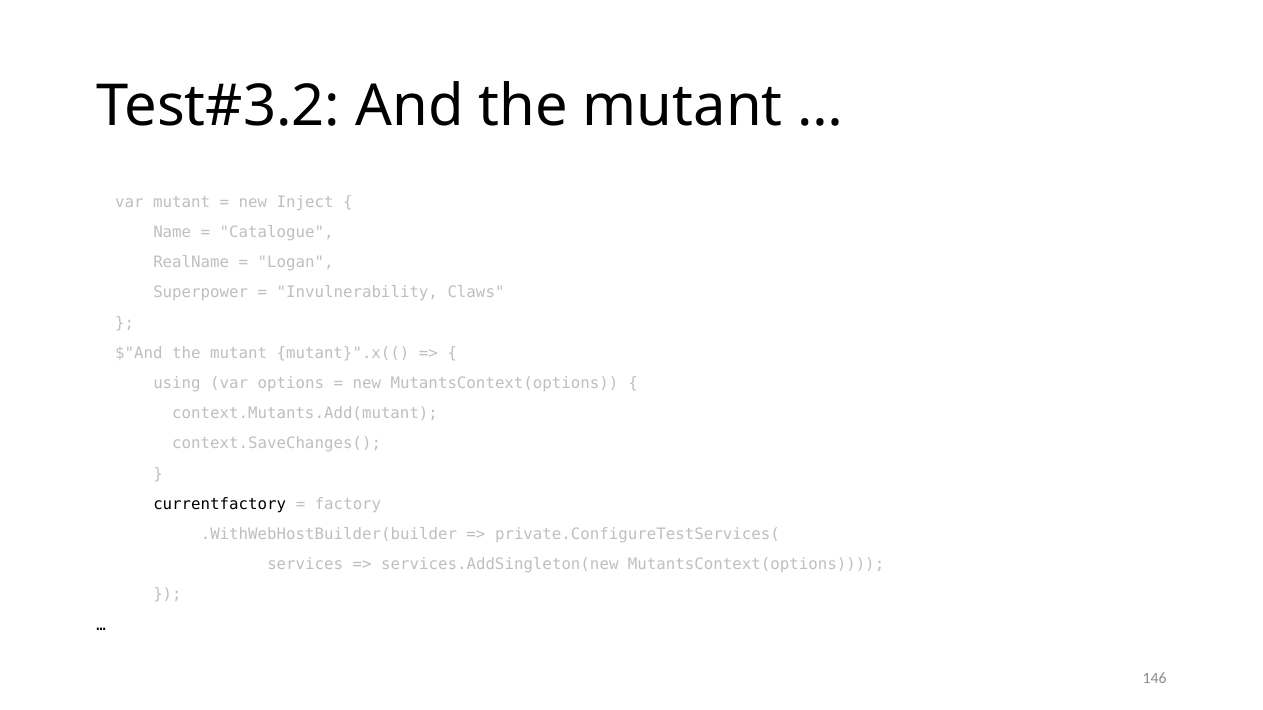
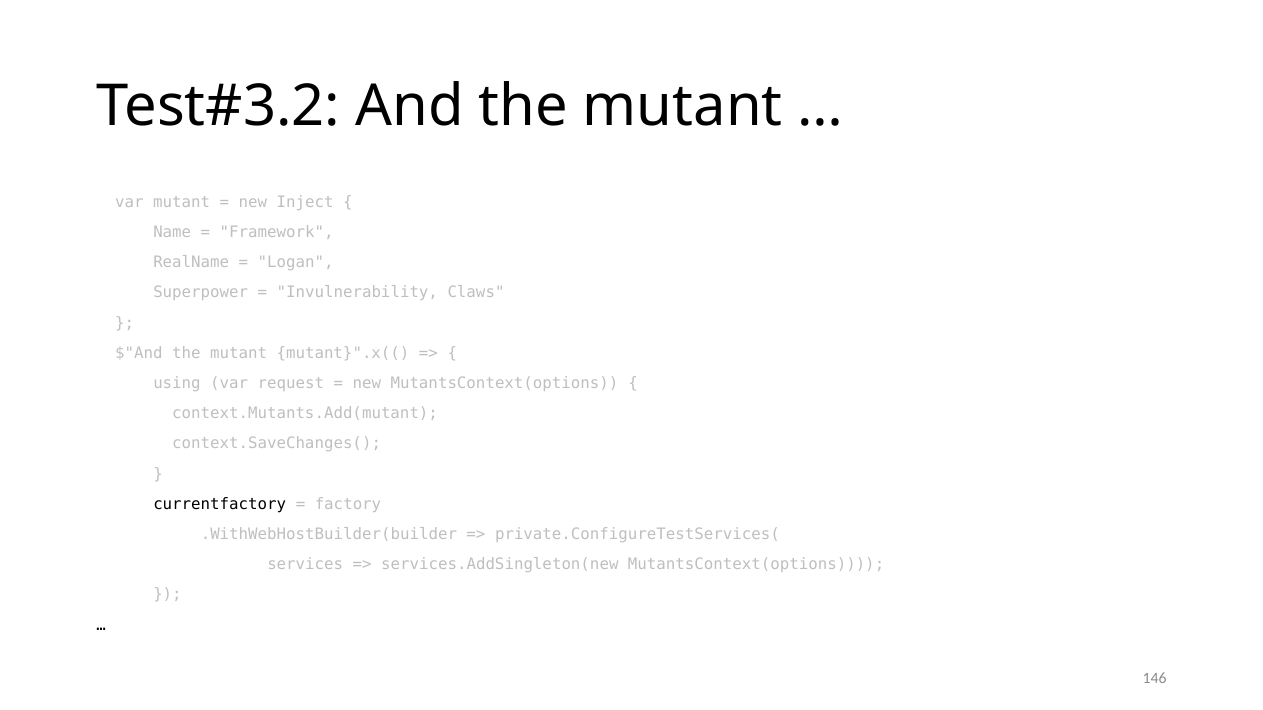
Catalogue: Catalogue -> Framework
options: options -> request
